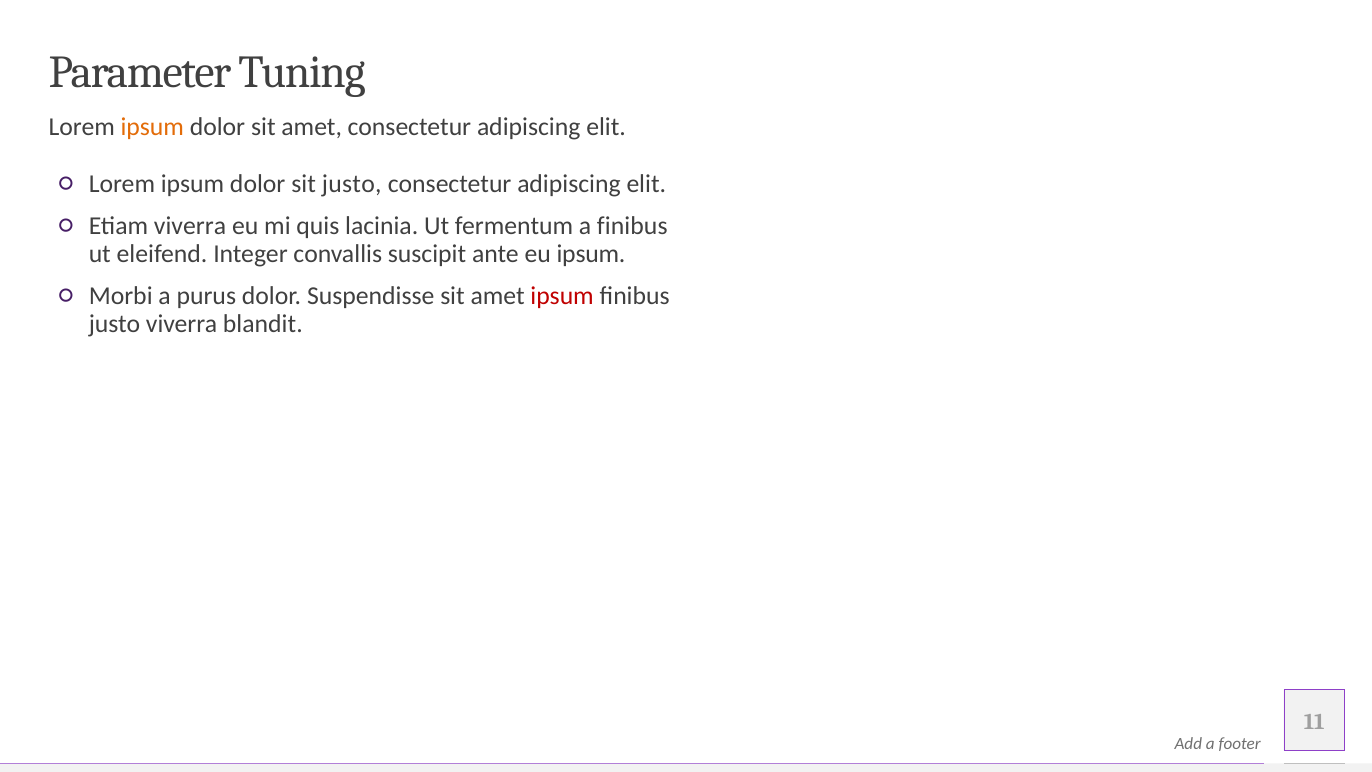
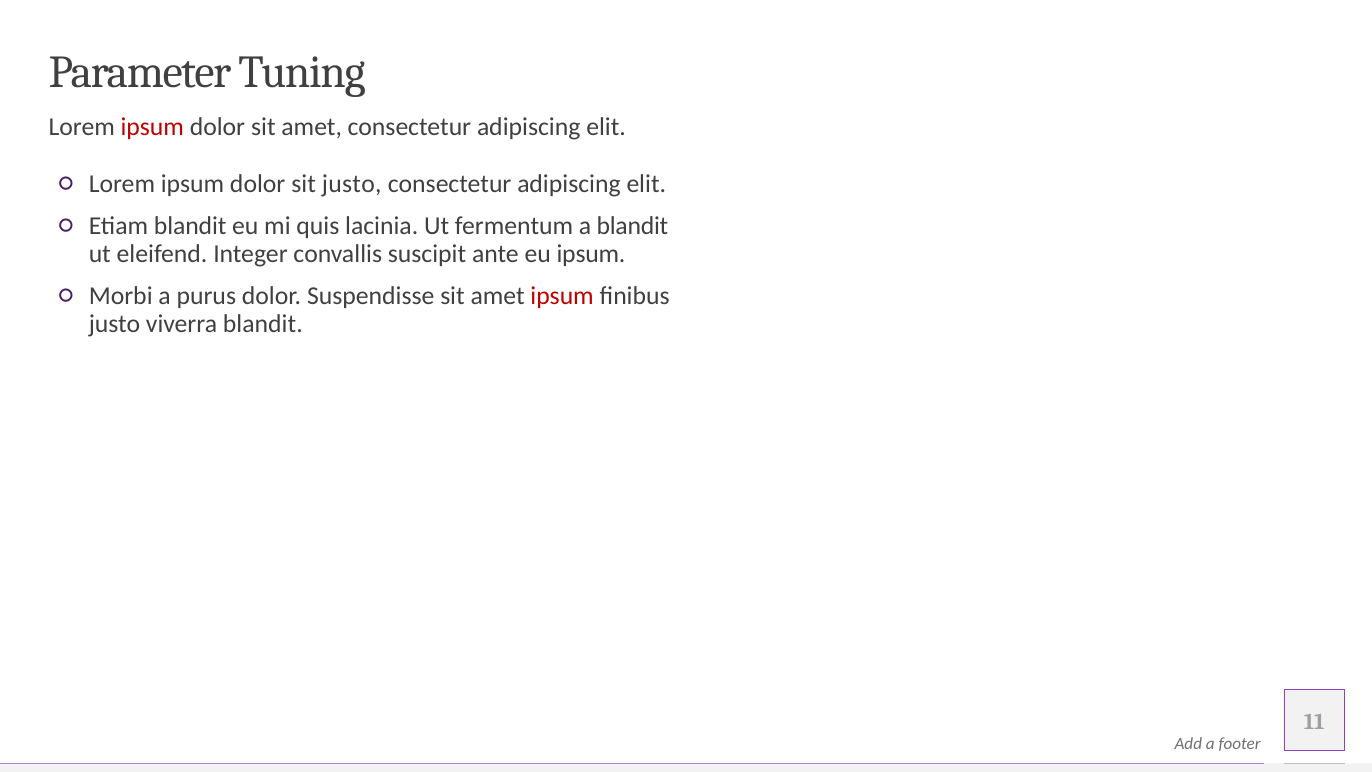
ipsum at (152, 127) colour: orange -> red
Etiam viverra: viverra -> blandit
a finibus: finibus -> blandit
